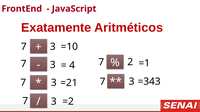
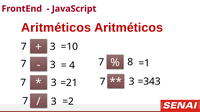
Exatamente at (56, 28): Exatamente -> Aritméticos
2: 2 -> 8
